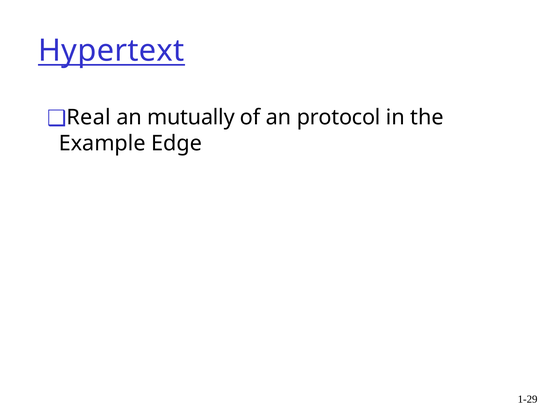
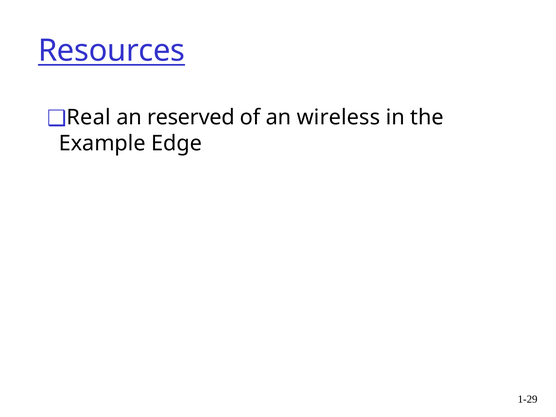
Hypertext: Hypertext -> Resources
mutually: mutually -> reserved
protocol: protocol -> wireless
